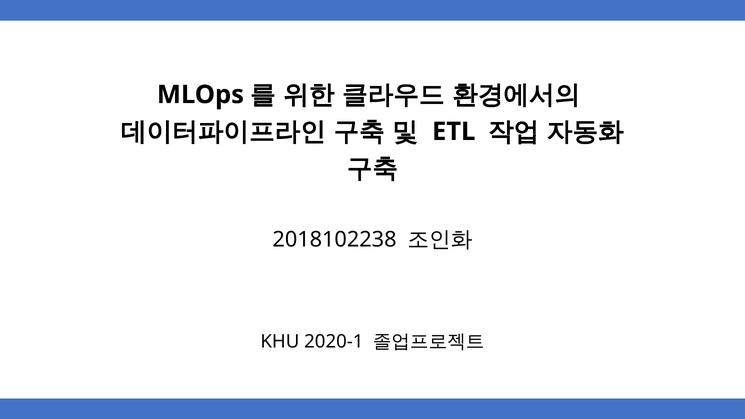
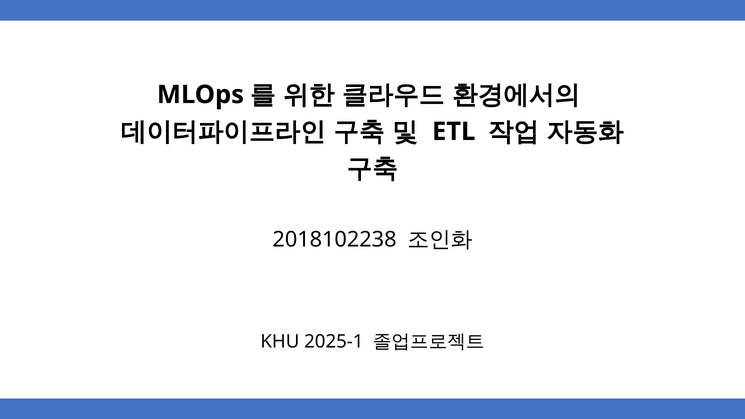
2020-1: 2020-1 -> 2025-1
